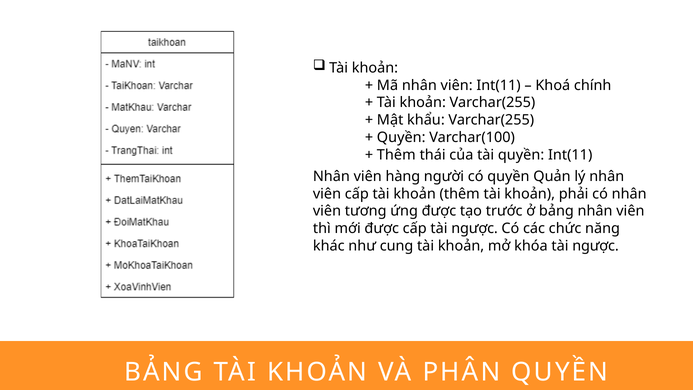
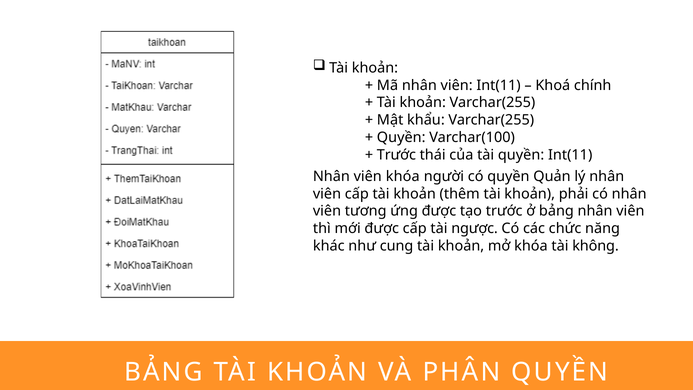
Thêm at (396, 155): Thêm -> Trước
viên hàng: hàng -> khóa
khóa tài ngược: ngược -> không
